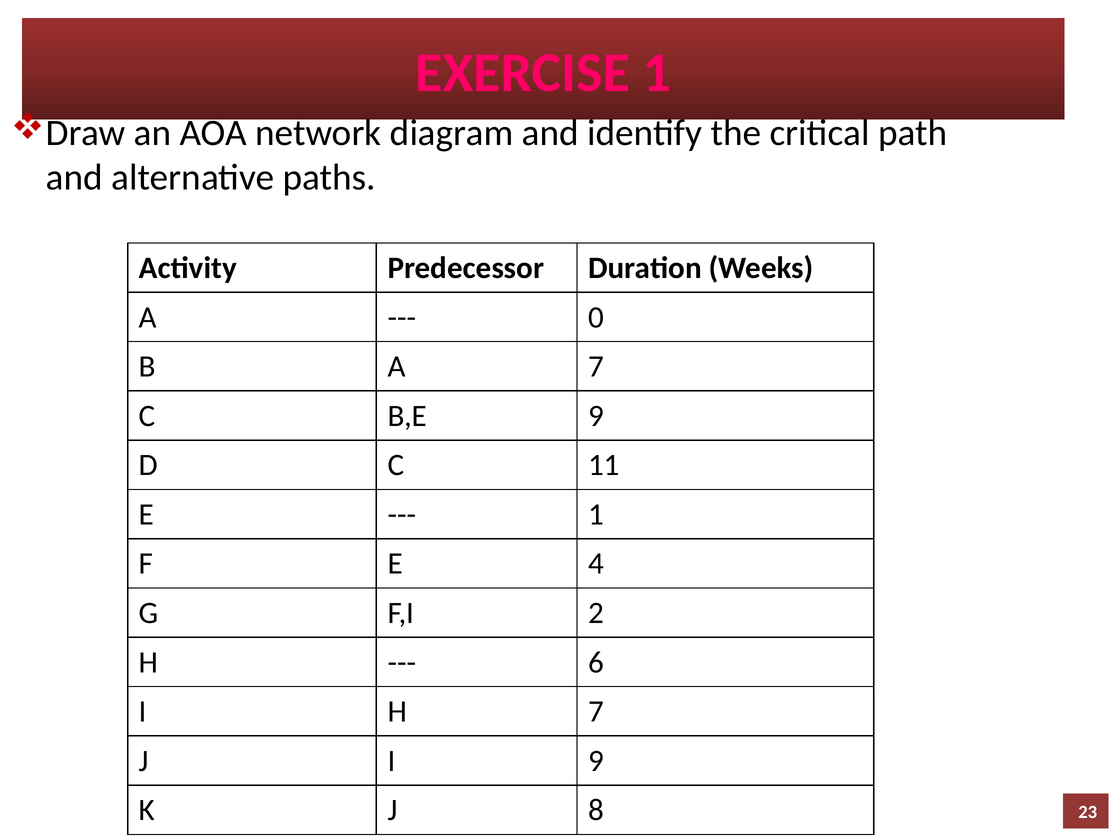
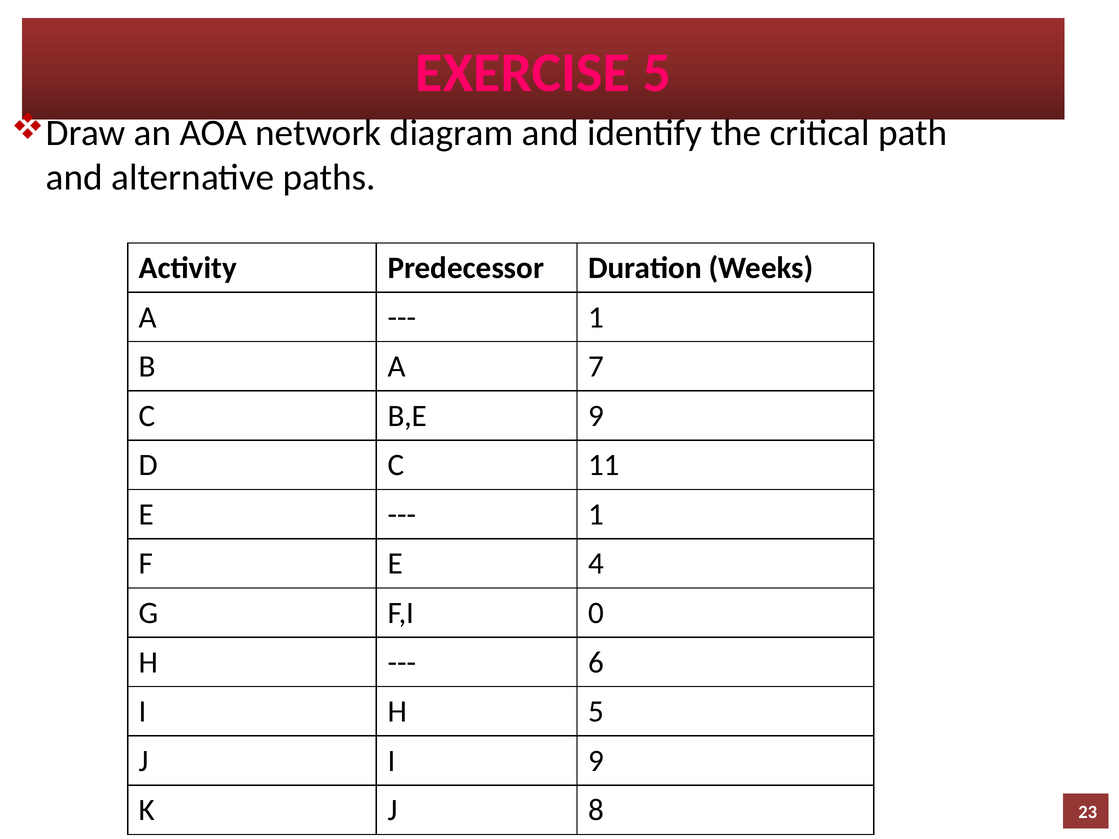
EXERCISE 1: 1 -> 5
0 at (596, 317): 0 -> 1
2: 2 -> 0
H 7: 7 -> 5
